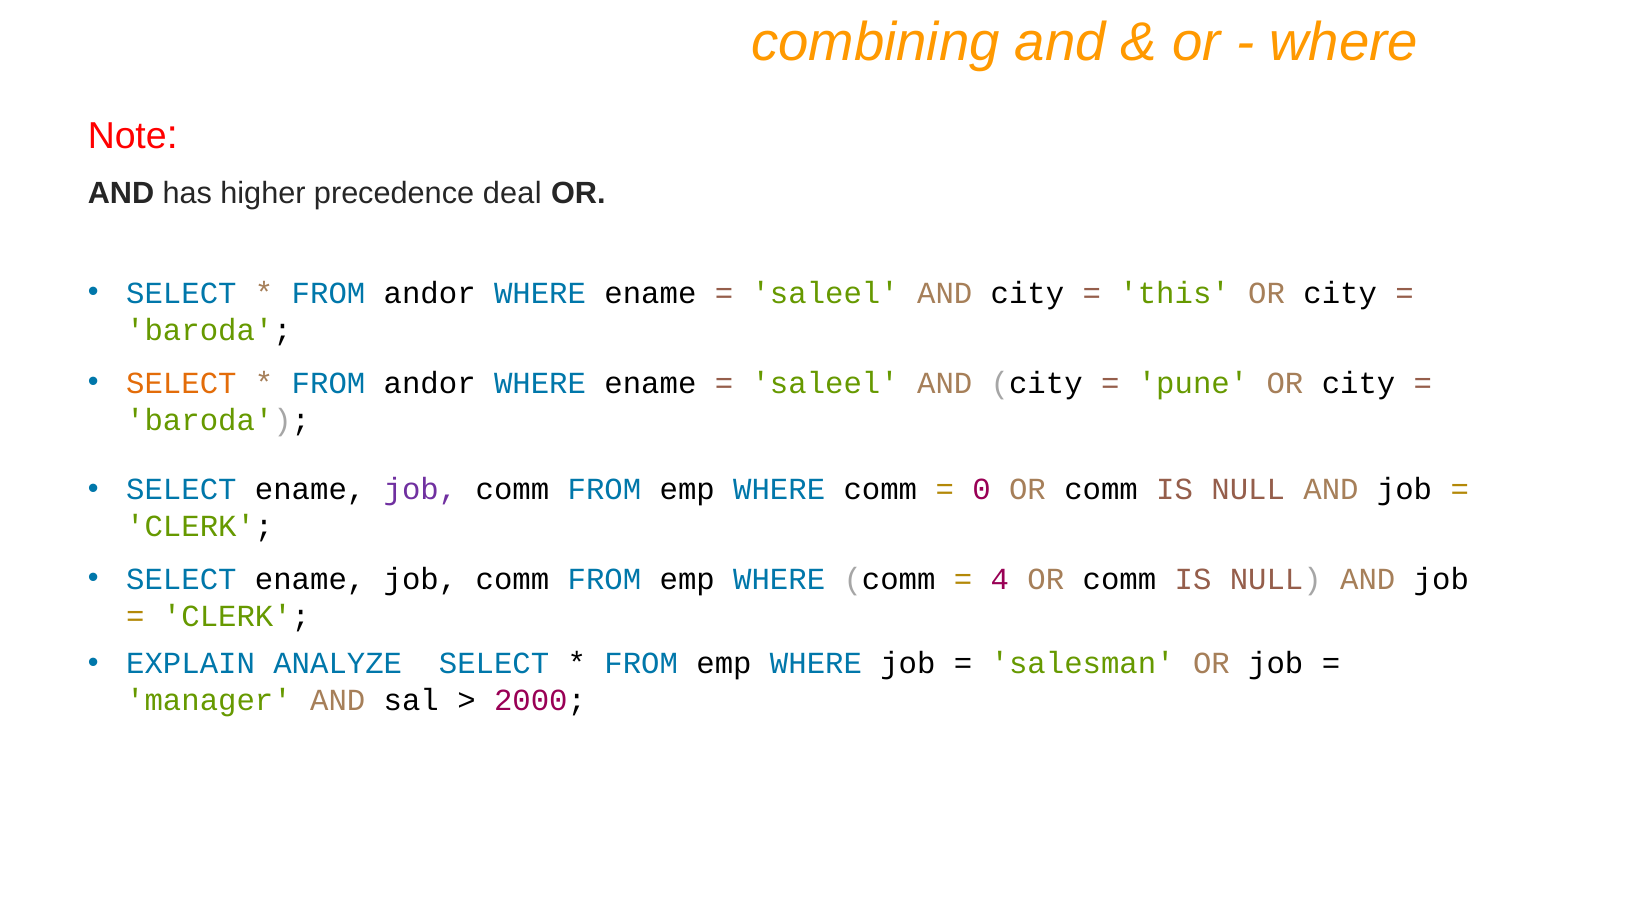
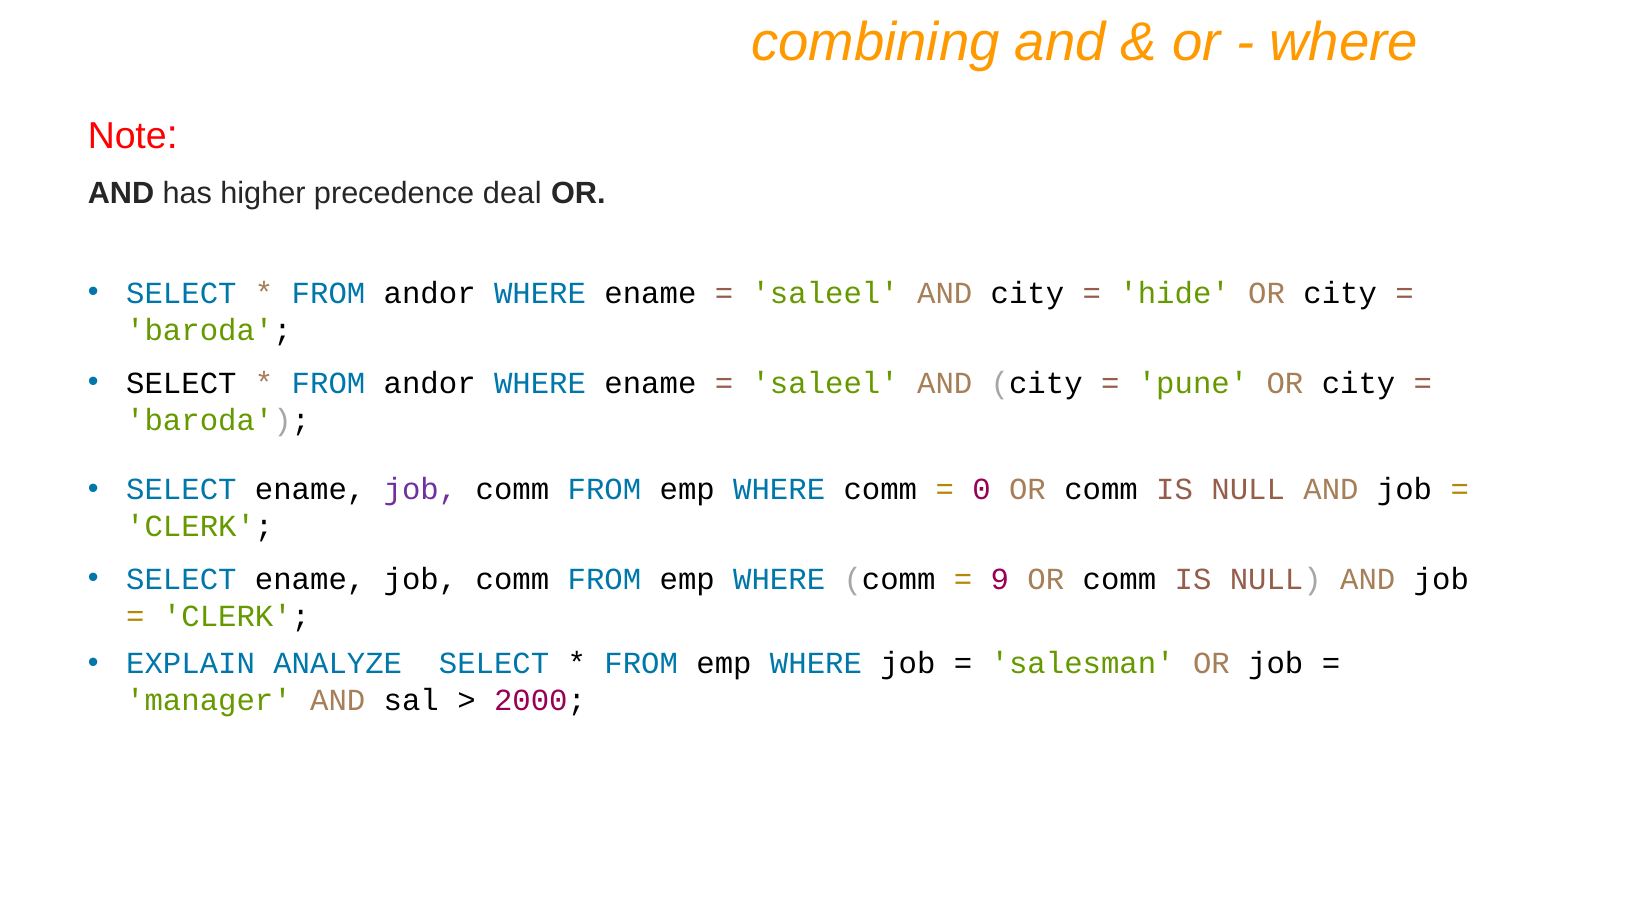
this: this -> hide
SELECT at (181, 383) colour: orange -> black
4: 4 -> 9
